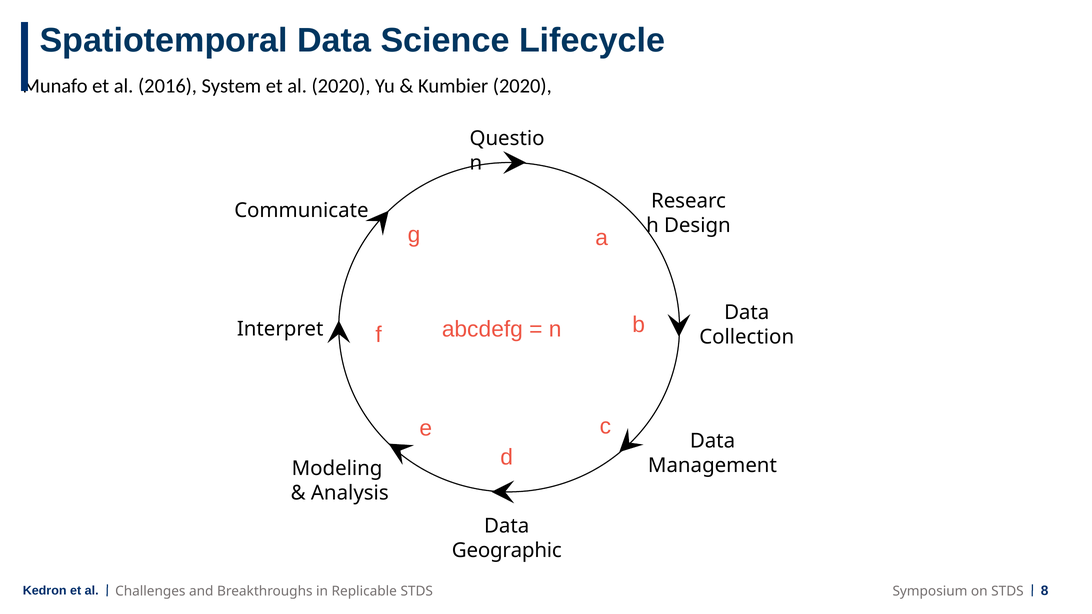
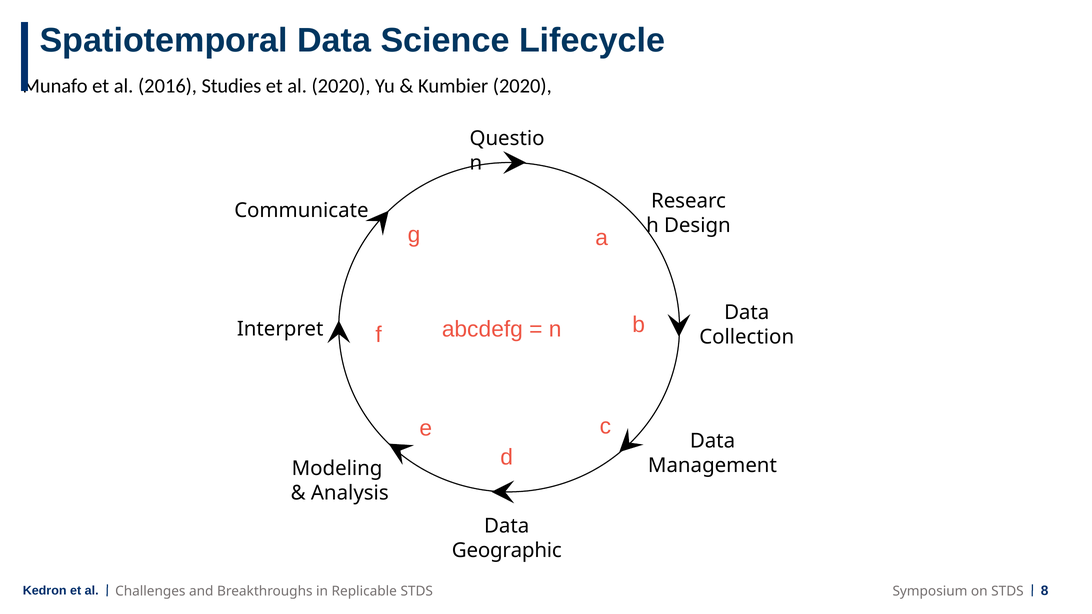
System: System -> Studies
